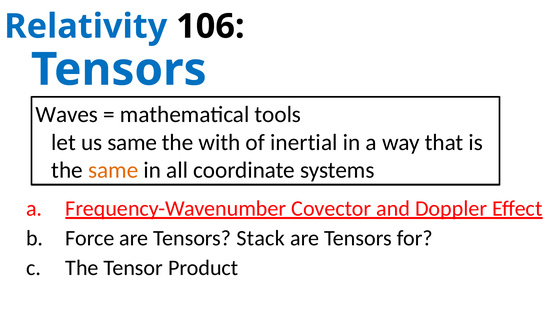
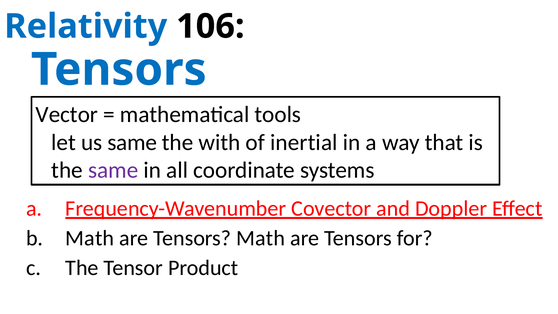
Waves: Waves -> Vector
same at (113, 170) colour: orange -> purple
Force at (90, 238): Force -> Math
Tensors Stack: Stack -> Math
